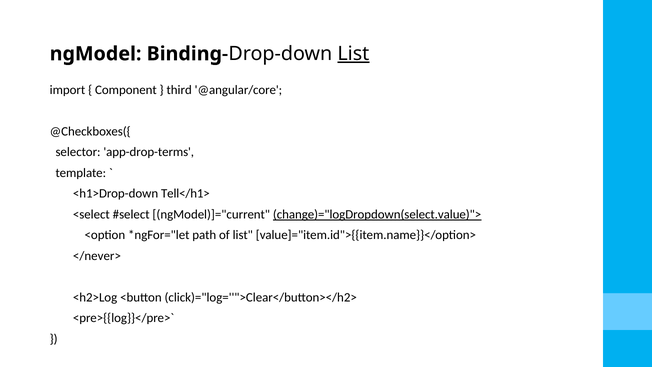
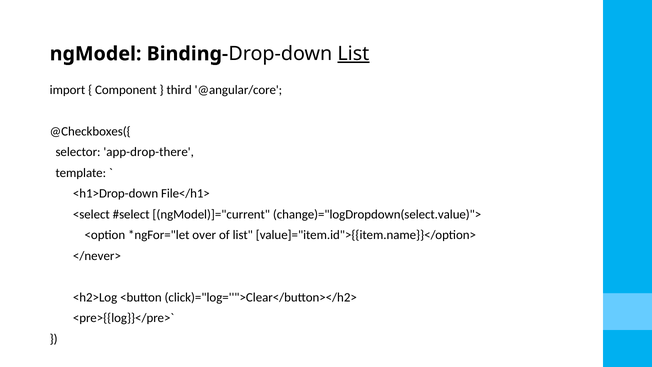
app-drop-terms: app-drop-terms -> app-drop-there
Tell</h1>: Tell</h1> -> File</h1>
change)="logDropdown(select.value)"> underline: present -> none
path: path -> over
